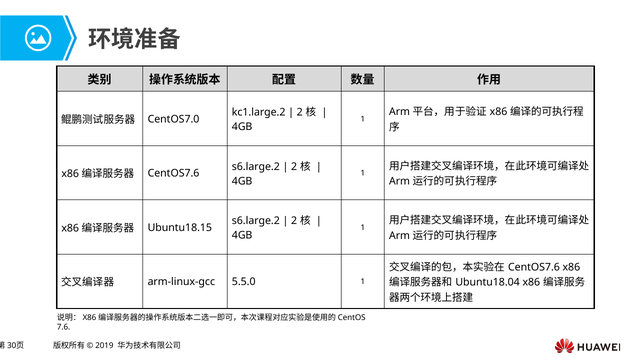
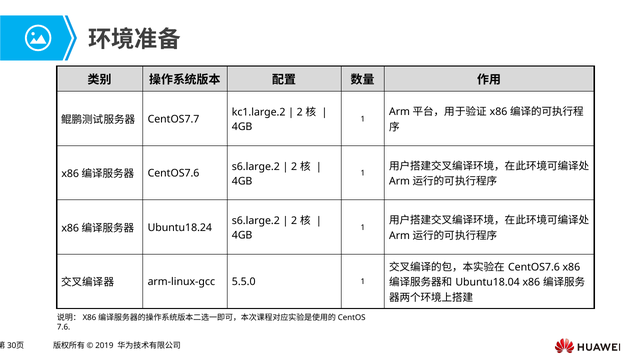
CentOS7.0: CentOS7.0 -> CentOS7.7
Ubuntu18.15: Ubuntu18.15 -> Ubuntu18.24
